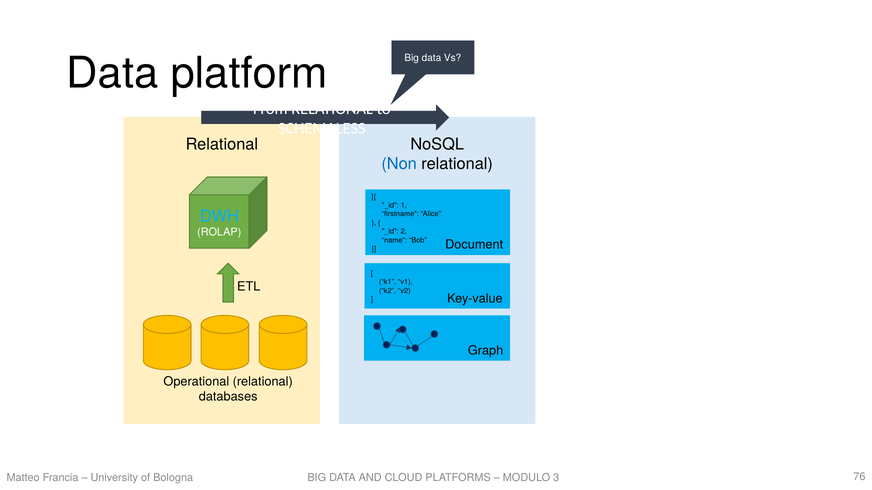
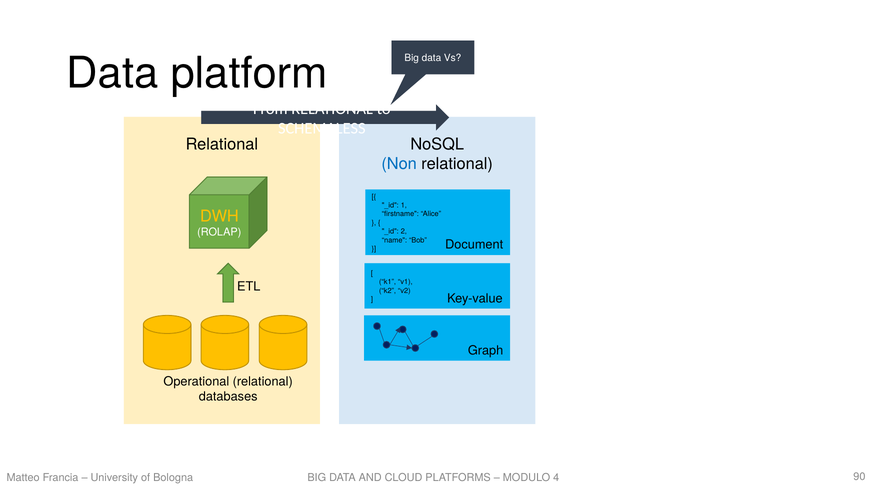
DWH colour: light blue -> yellow
3: 3 -> 4
76: 76 -> 90
